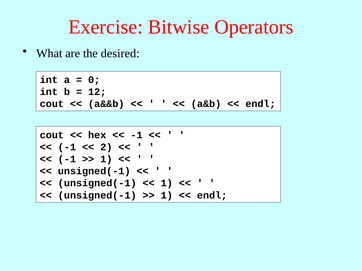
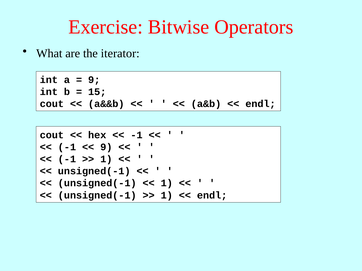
desired: desired -> iterator
0 at (94, 80): 0 -> 9
12: 12 -> 15
2 at (106, 147): 2 -> 9
